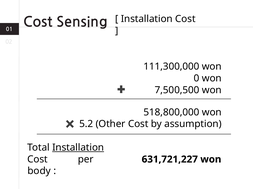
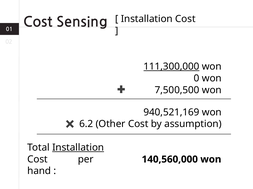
111,300,000 underline: none -> present
518,800,000: 518,800,000 -> 940,521,169
5.2: 5.2 -> 6.2
631,721,227: 631,721,227 -> 140,560,000
body: body -> hand
